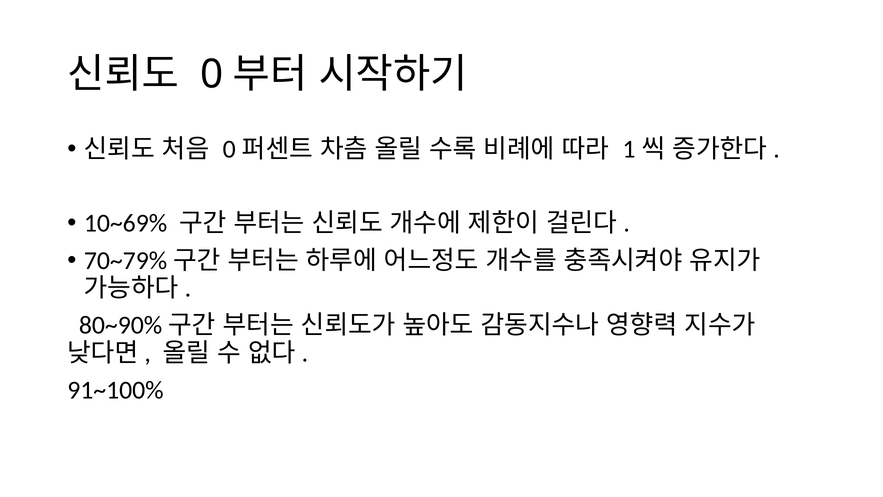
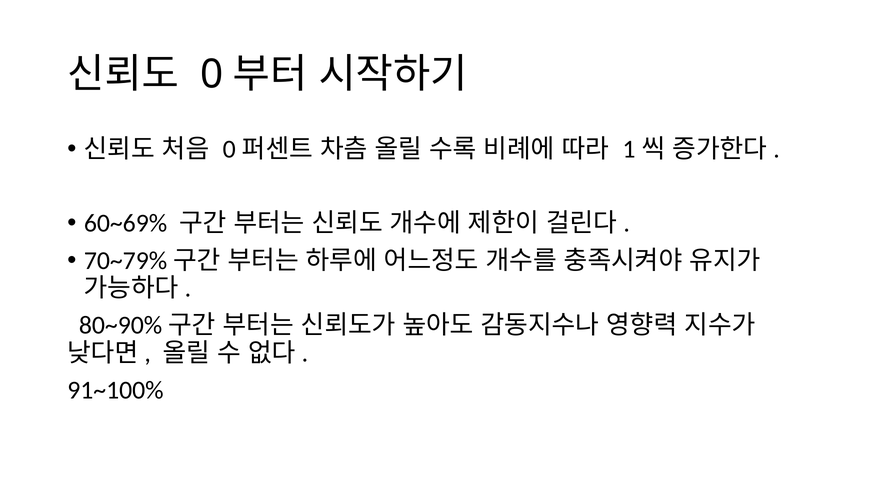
10~69%: 10~69% -> 60~69%
